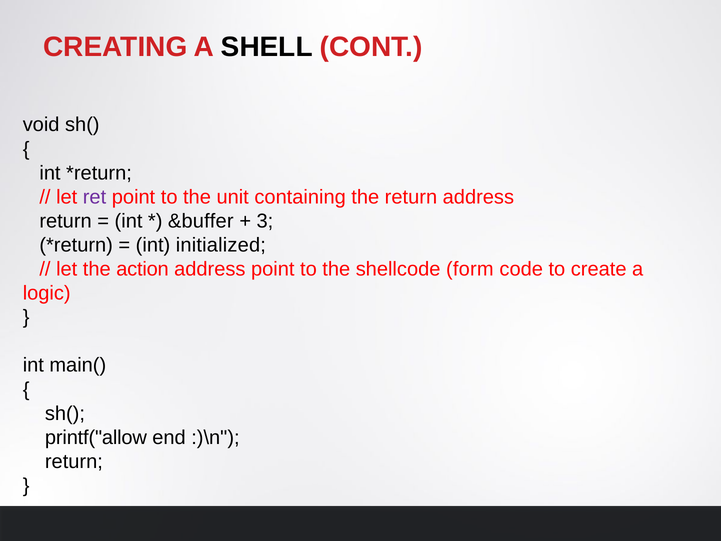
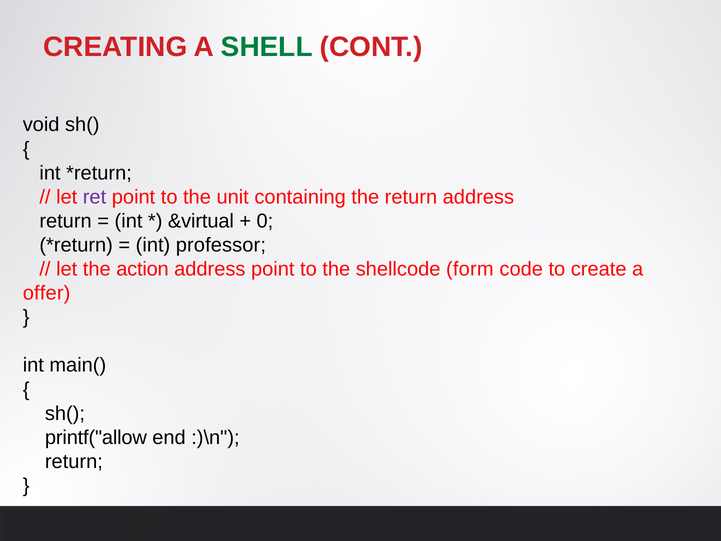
SHELL colour: black -> green
&buffer: &buffer -> &virtual
3: 3 -> 0
initialized: initialized -> professor
logic: logic -> offer
